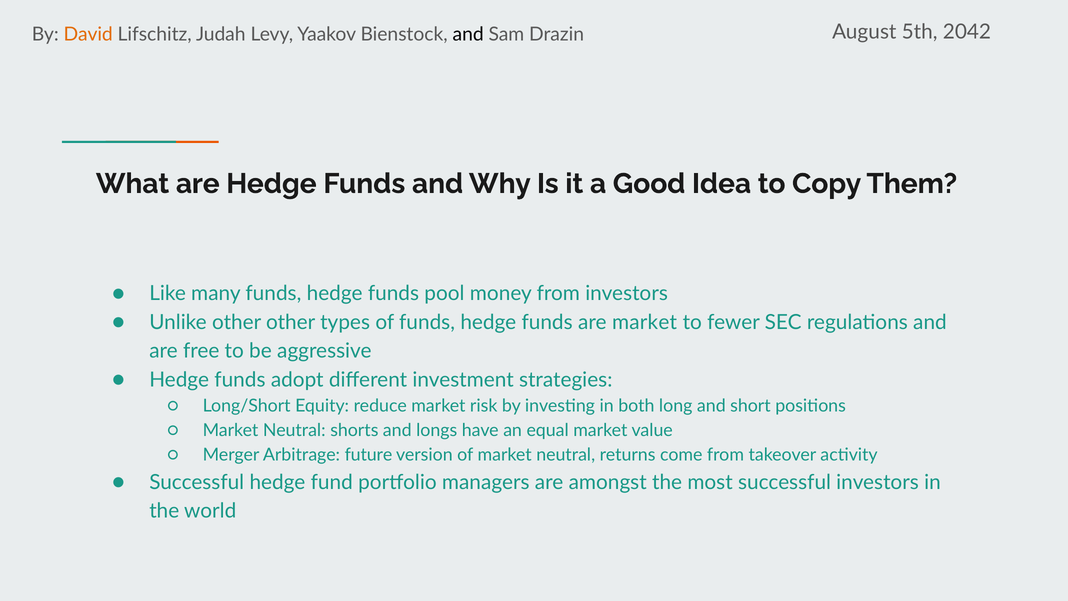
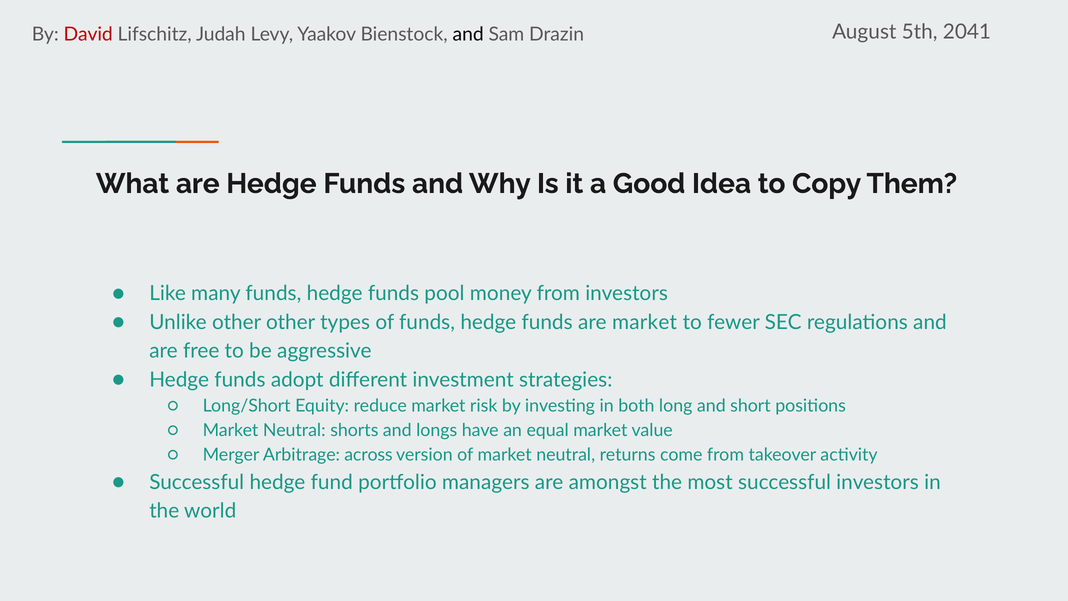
David colour: orange -> red
2042: 2042 -> 2041
future: future -> across
